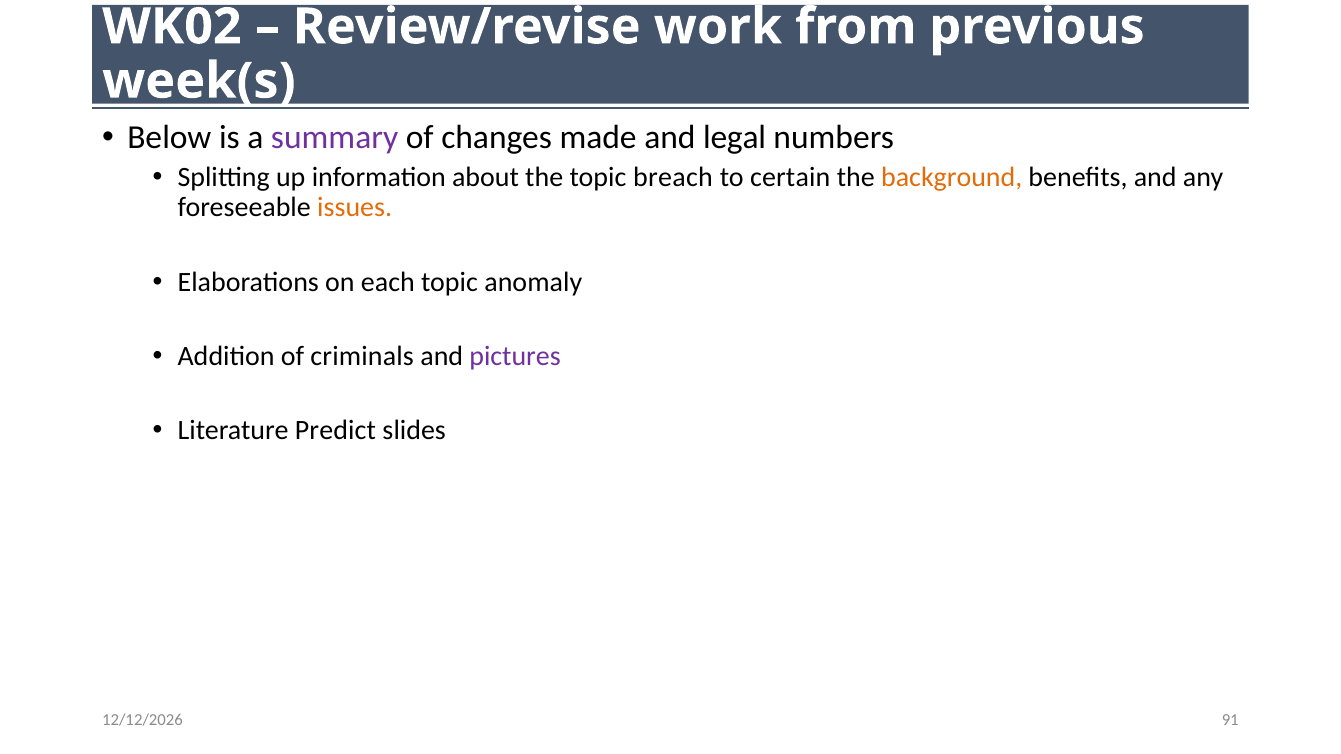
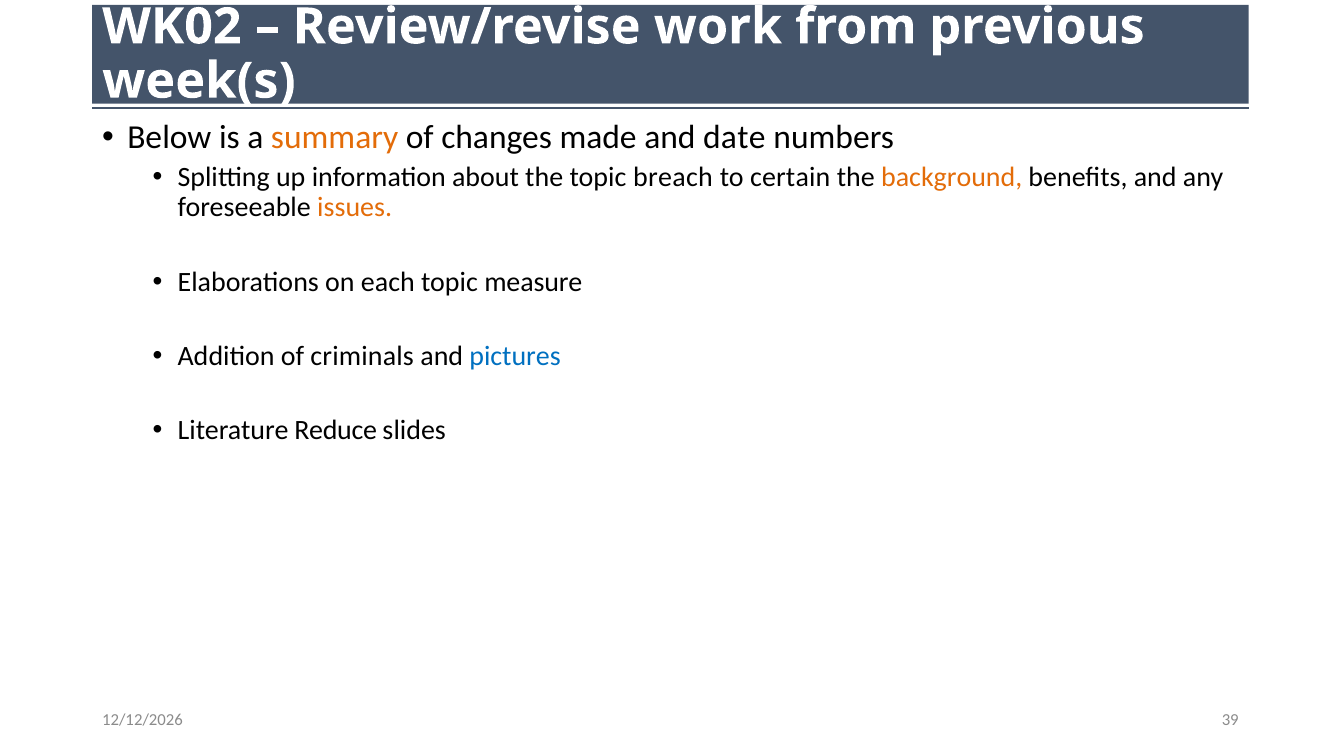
summary colour: purple -> orange
legal: legal -> date
anomaly: anomaly -> measure
pictures colour: purple -> blue
Predict: Predict -> Reduce
91: 91 -> 39
